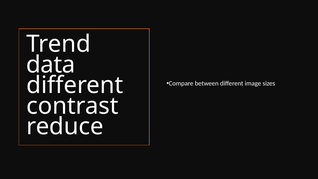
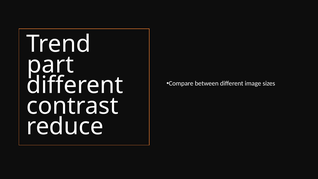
data: data -> part
